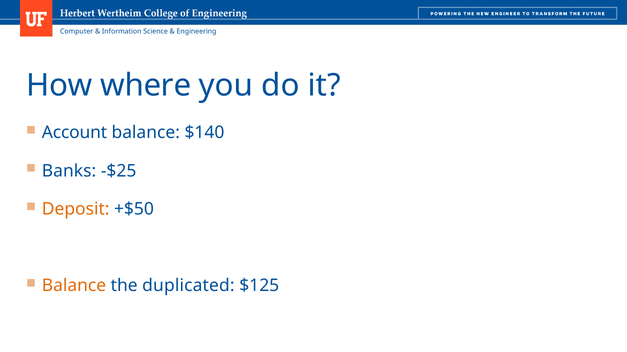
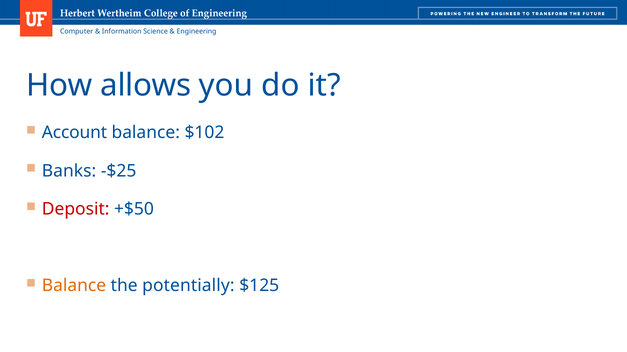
where: where -> allows
$140: $140 -> $102
Deposit colour: orange -> red
duplicated: duplicated -> potentially
